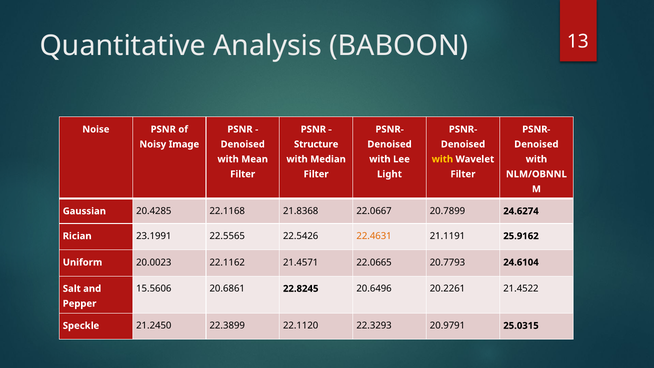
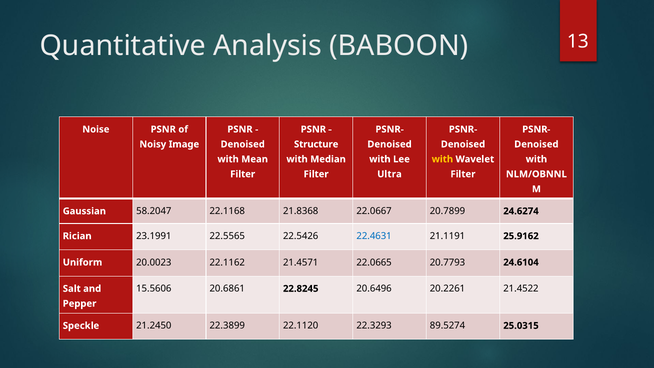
Light: Light -> Ultra
20.4285: 20.4285 -> 58.2047
22.4631 colour: orange -> blue
20.9791: 20.9791 -> 89.5274
